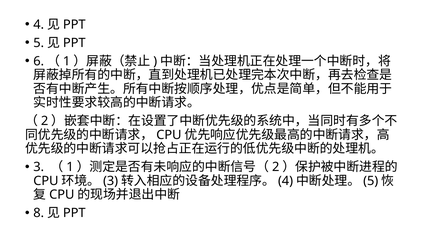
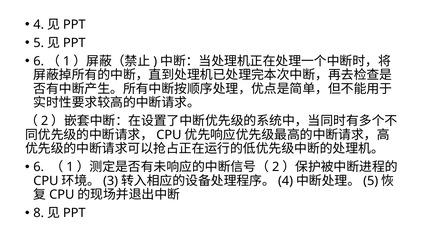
3 at (39, 167): 3 -> 6
